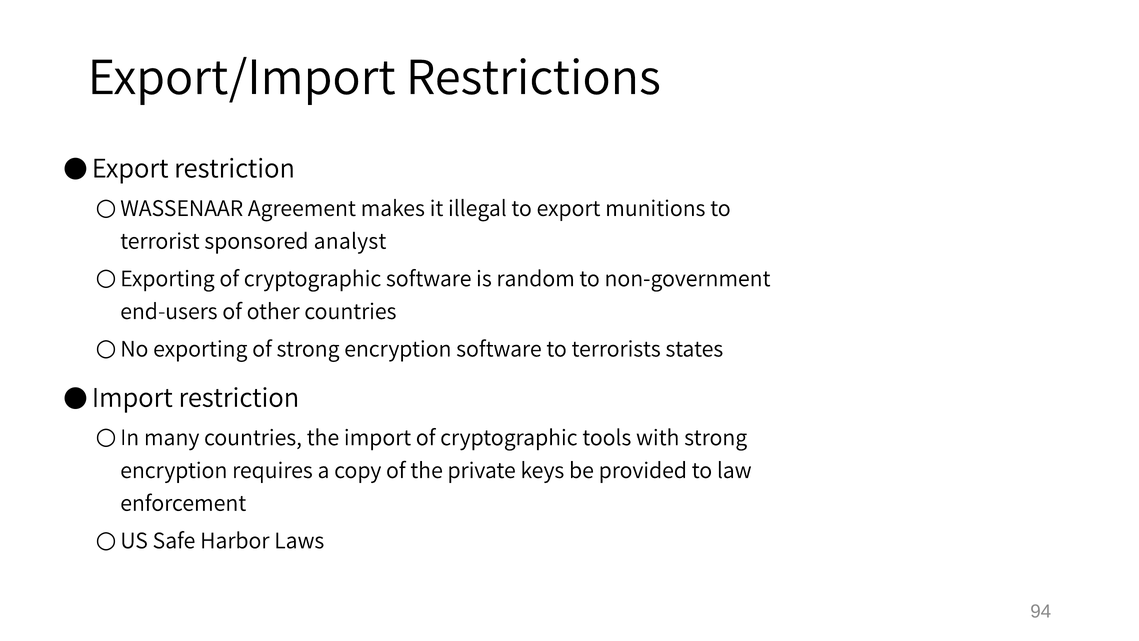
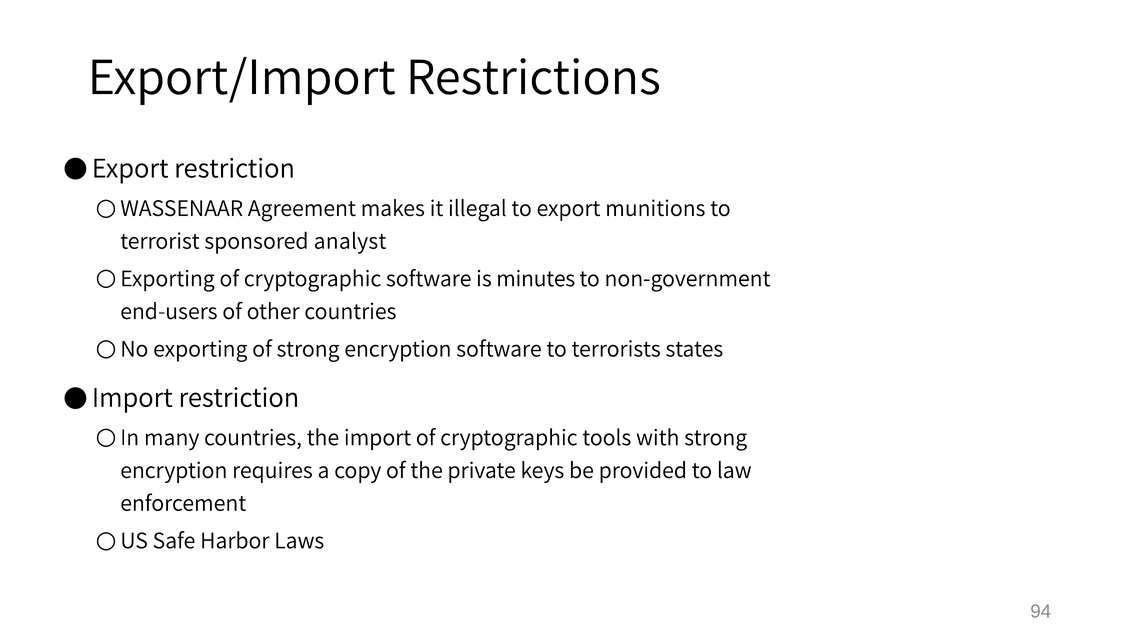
random: random -> minutes
